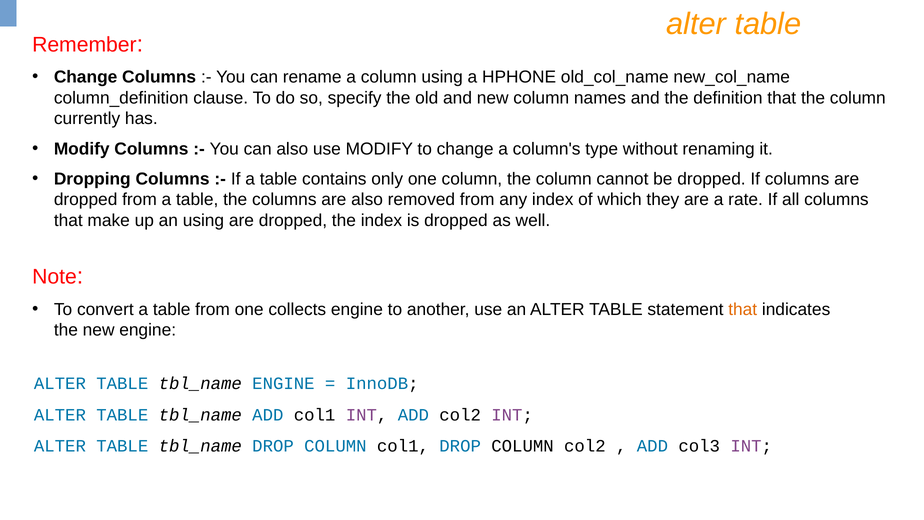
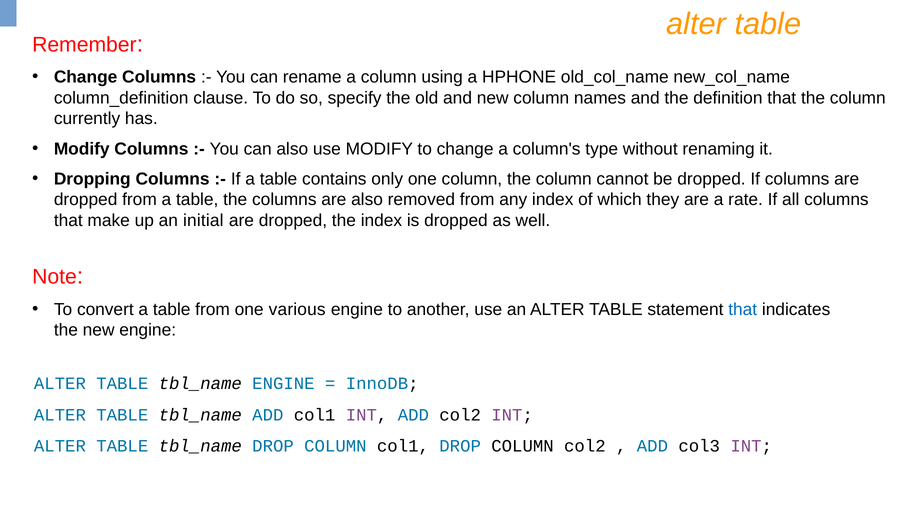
an using: using -> initial
collects: collects -> various
that at (743, 309) colour: orange -> blue
